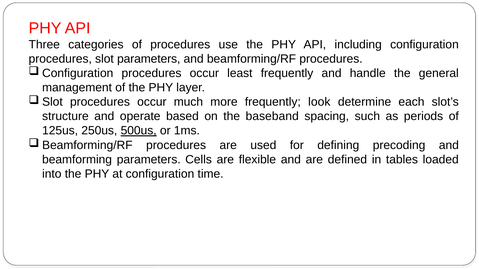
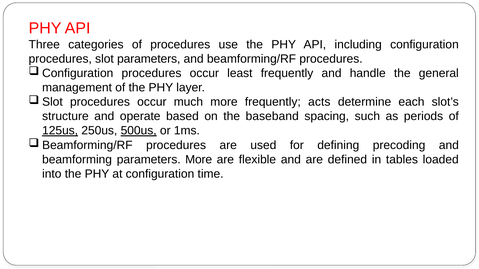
look: look -> acts
125us underline: none -> present
parameters Cells: Cells -> More
